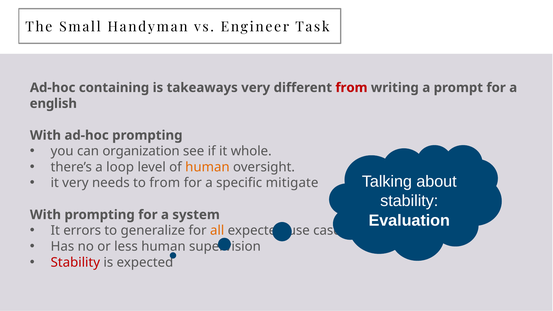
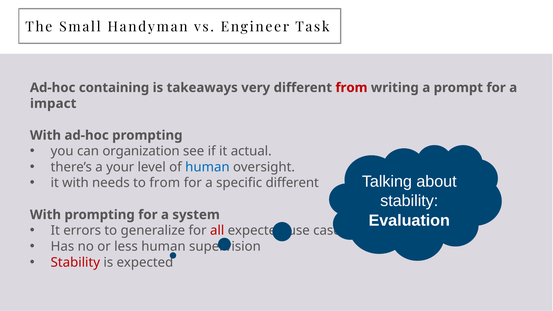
english: english -> impact
whole: whole -> actual
loop: loop -> your
human at (207, 167) colour: orange -> blue
it very: very -> with
specific mitigate: mitigate -> different
all colour: orange -> red
